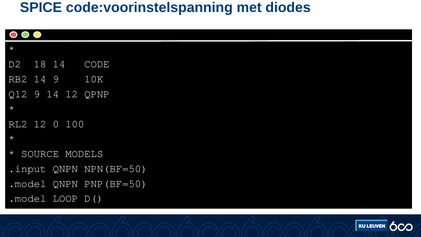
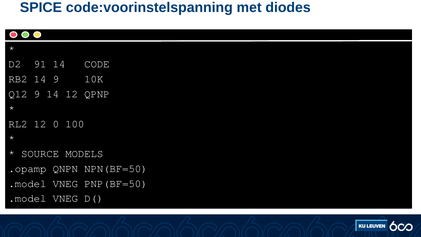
18: 18 -> 91
.input: .input -> .opamp
QNPN at (65, 183): QNPN -> VNEG
LOOP at (65, 198): LOOP -> VNEG
